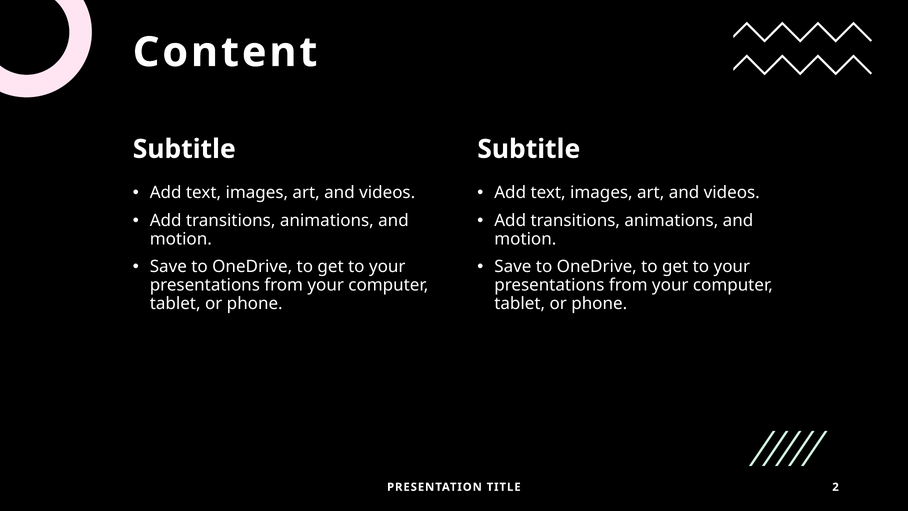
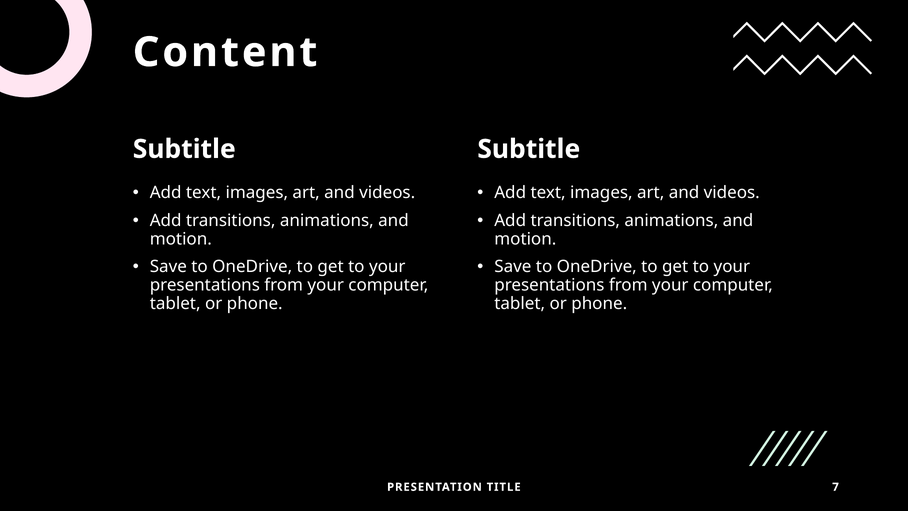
2: 2 -> 7
